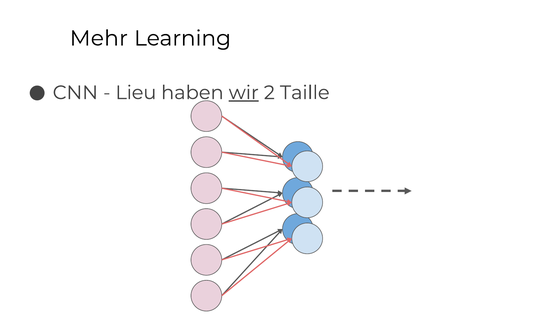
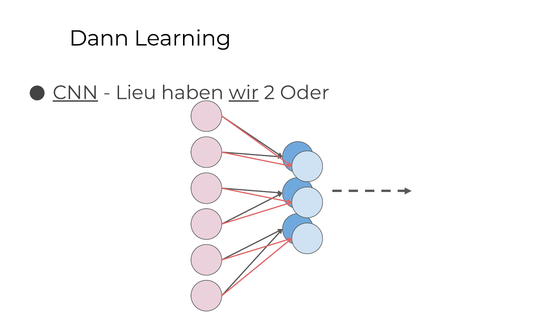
Mehr: Mehr -> Dann
CNN underline: none -> present
Taille: Taille -> Oder
